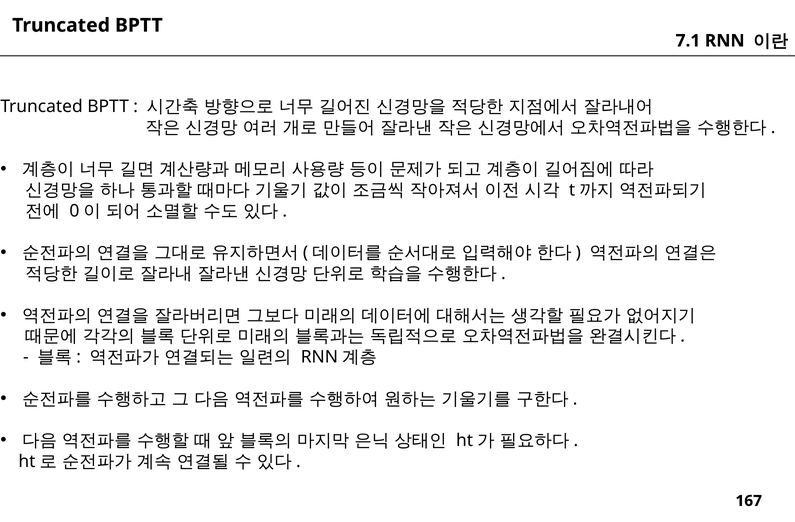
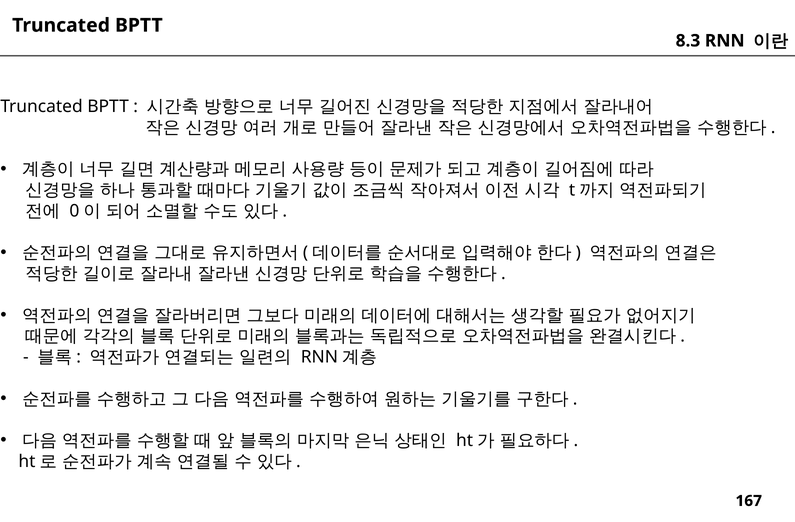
7.1: 7.1 -> 8.3
